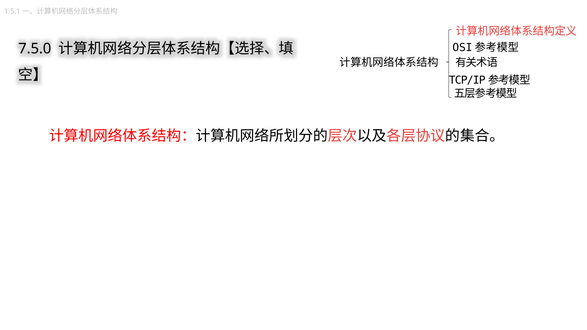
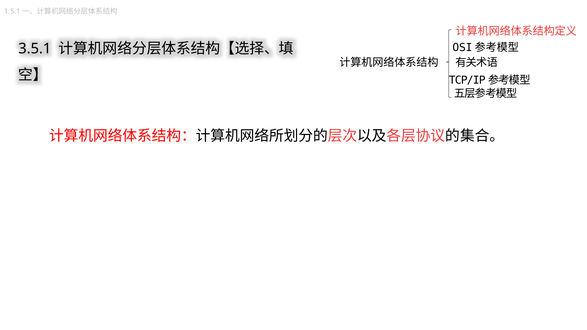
7.5.0: 7.5.0 -> 3.5.1
